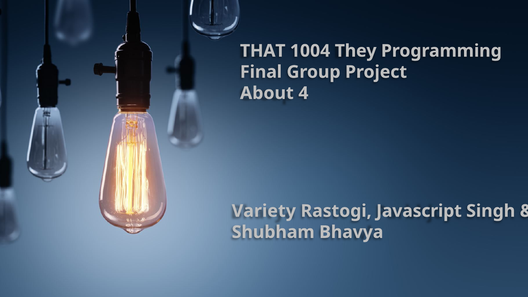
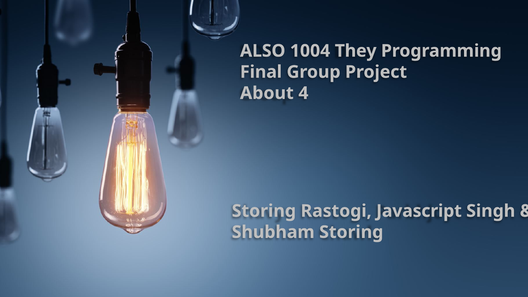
THAT: THAT -> ALSO
Variety at (264, 211): Variety -> Storing
Shubham Bhavya: Bhavya -> Storing
